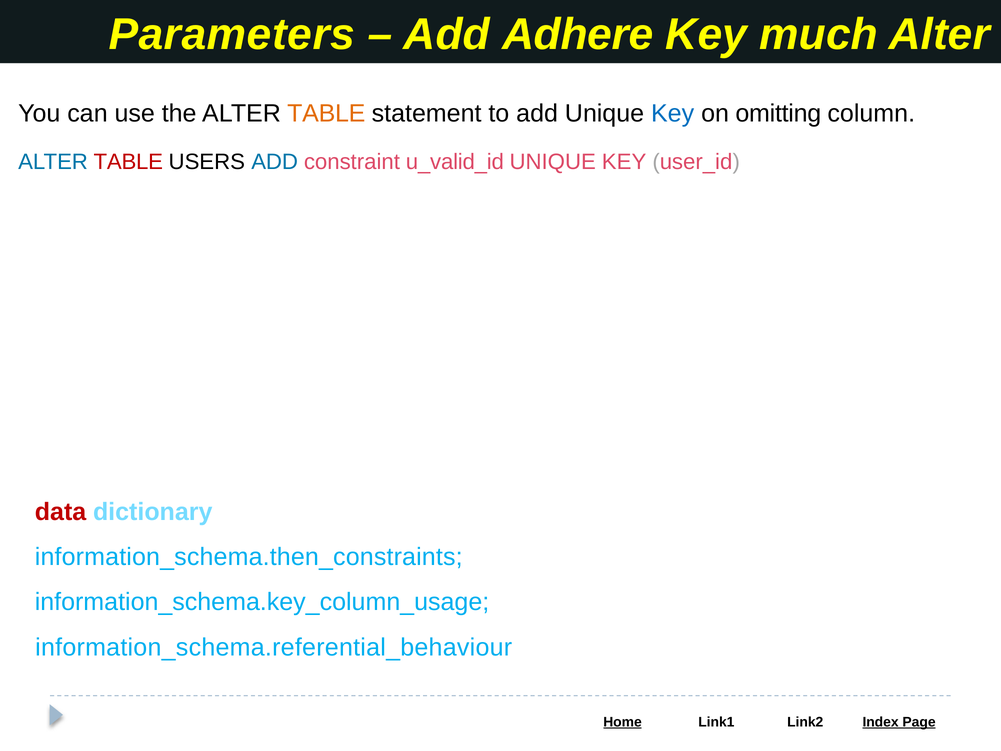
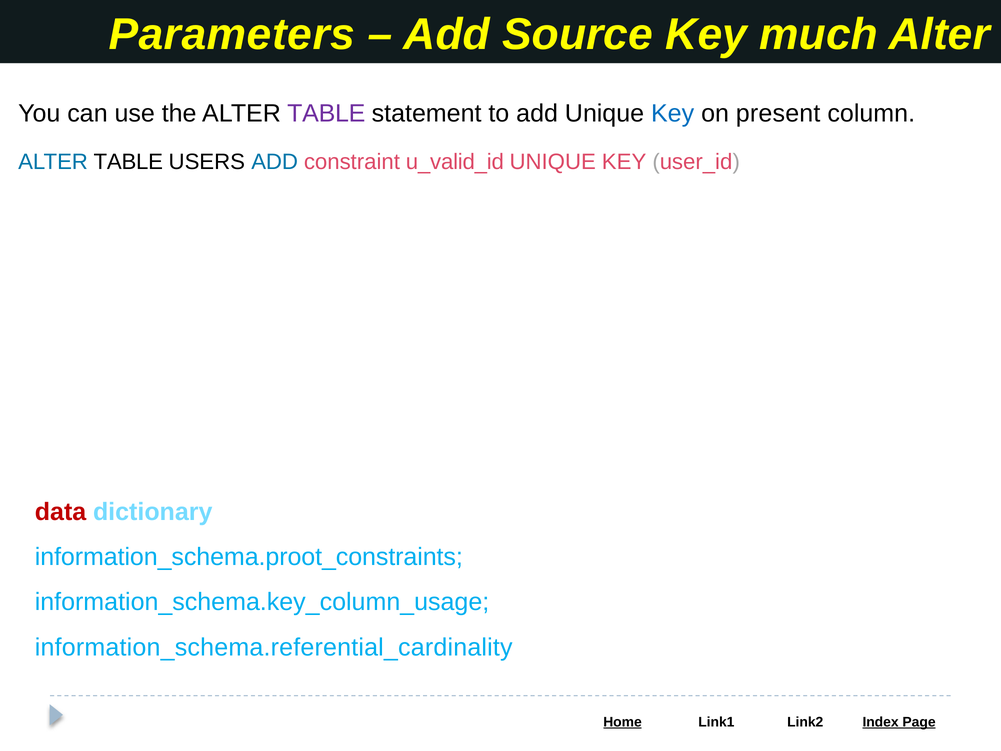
Adhere: Adhere -> Source
TABLE at (326, 113) colour: orange -> purple
omitting: omitting -> present
TABLE at (128, 162) colour: red -> black
information_schema.then_constraints: information_schema.then_constraints -> information_schema.proot_constraints
information_schema.referential_behaviour: information_schema.referential_behaviour -> information_schema.referential_cardinality
